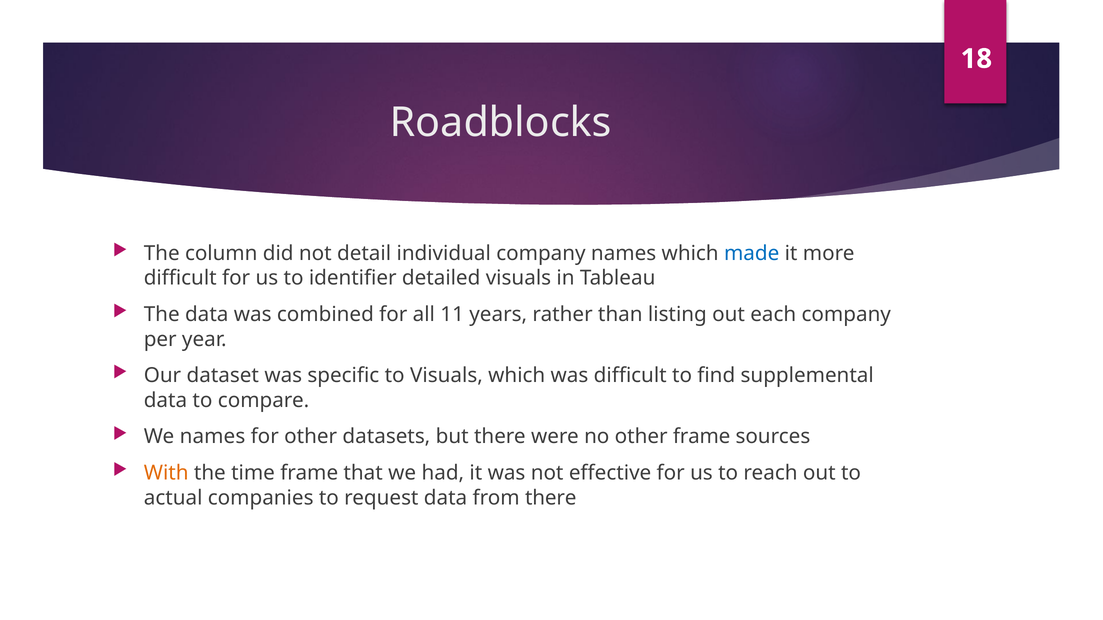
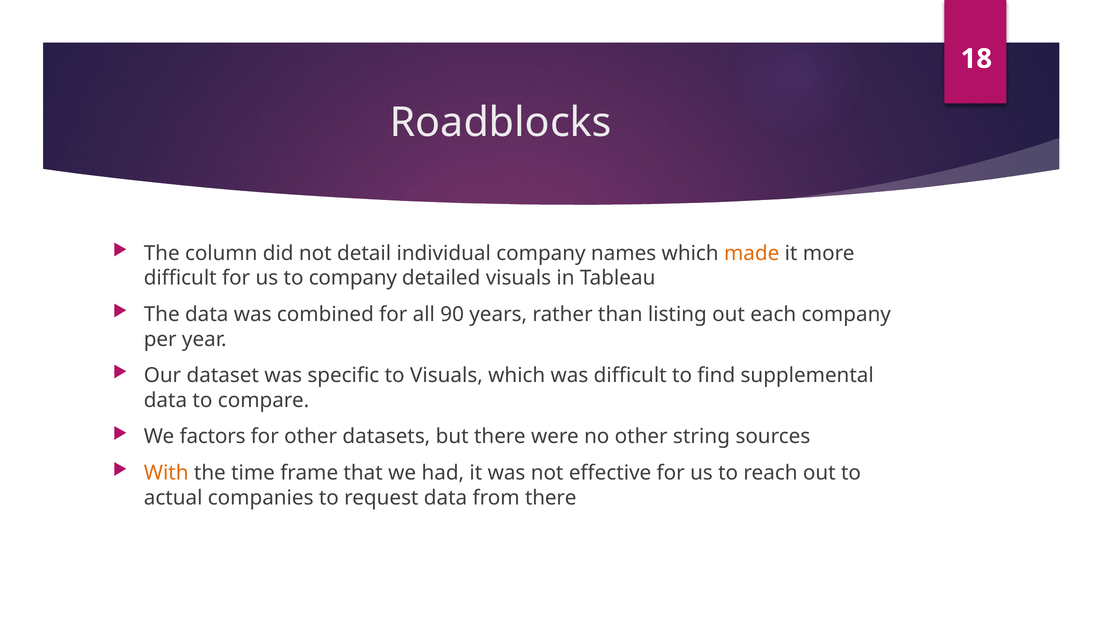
made colour: blue -> orange
to identifier: identifier -> company
11: 11 -> 90
We names: names -> factors
other frame: frame -> string
